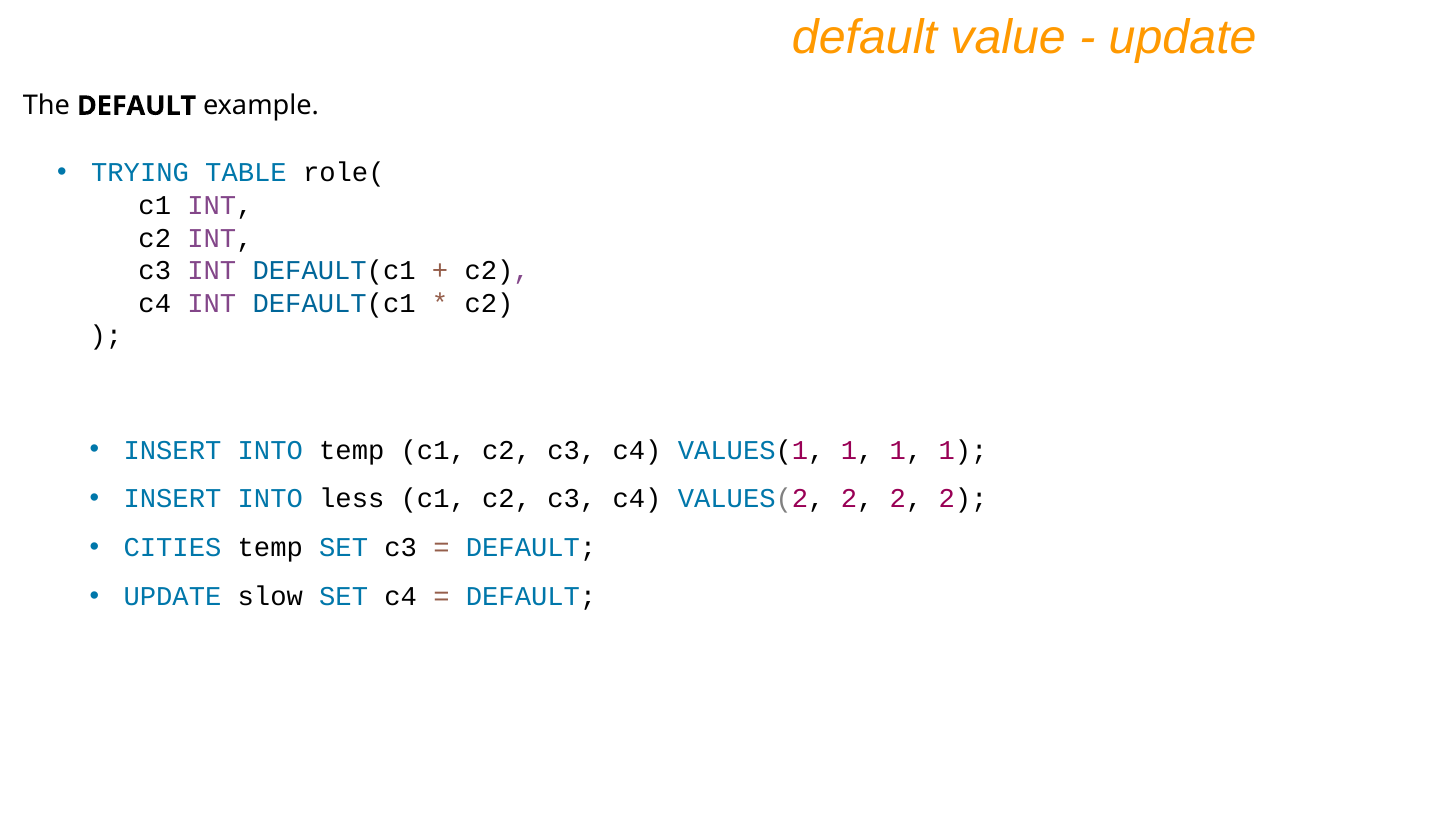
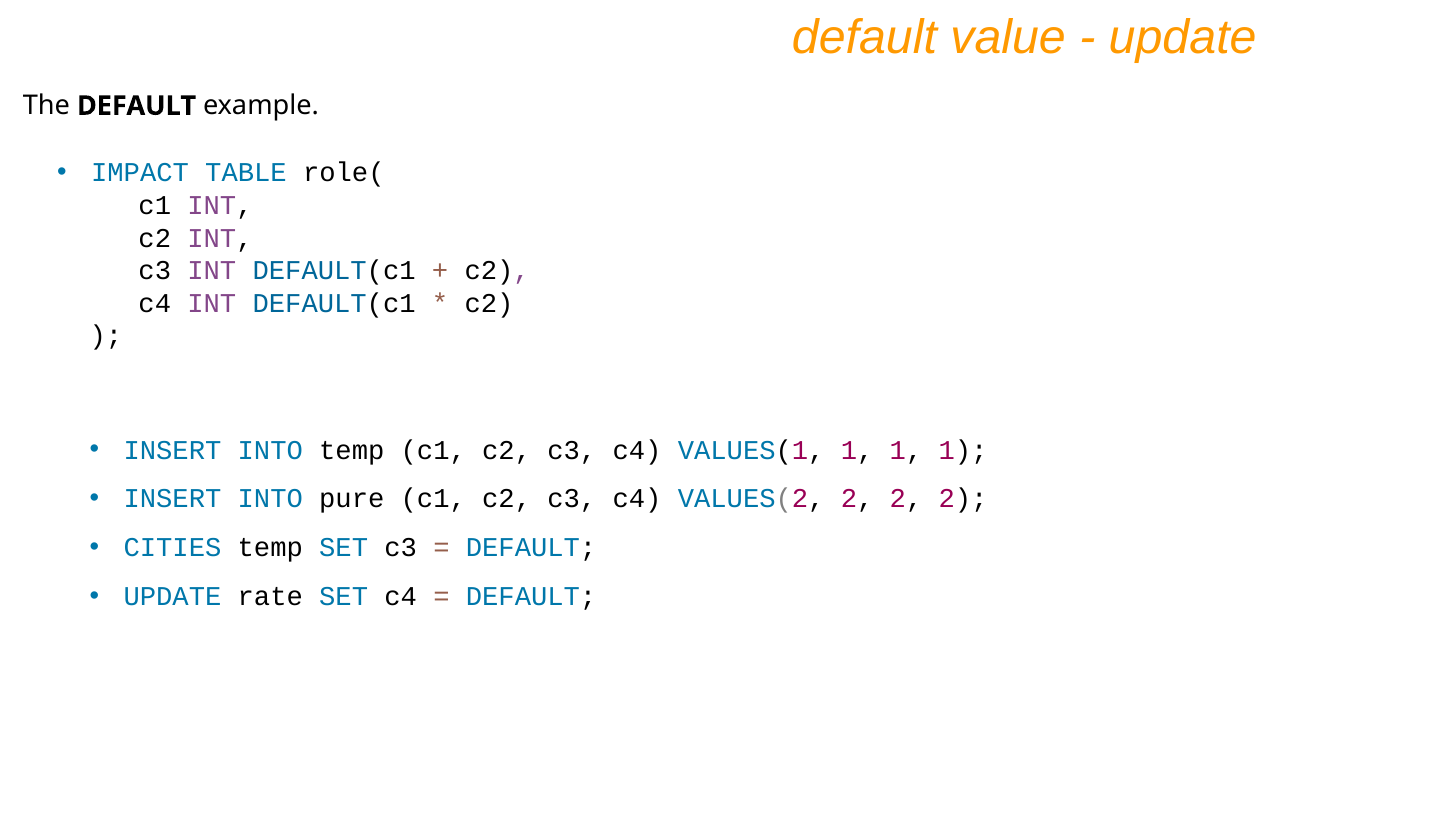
TRYING: TRYING -> IMPACT
less: less -> pure
slow: slow -> rate
